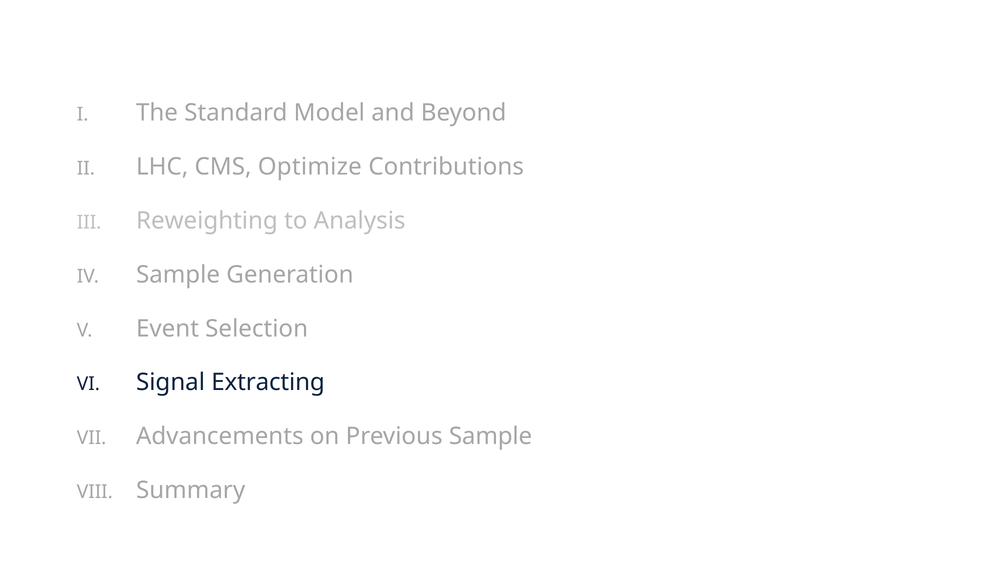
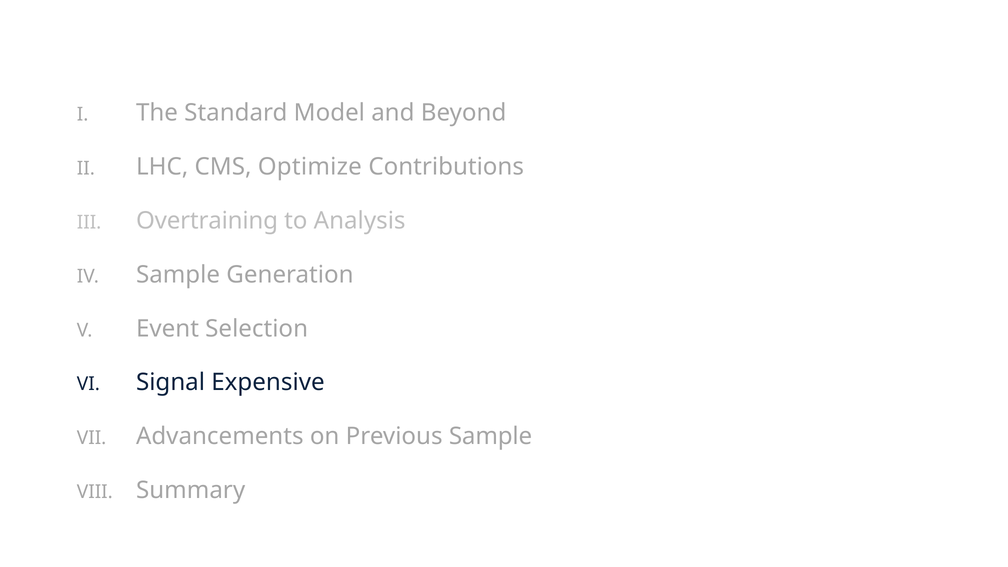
Reweighting: Reweighting -> Overtraining
Extracting: Extracting -> Expensive
